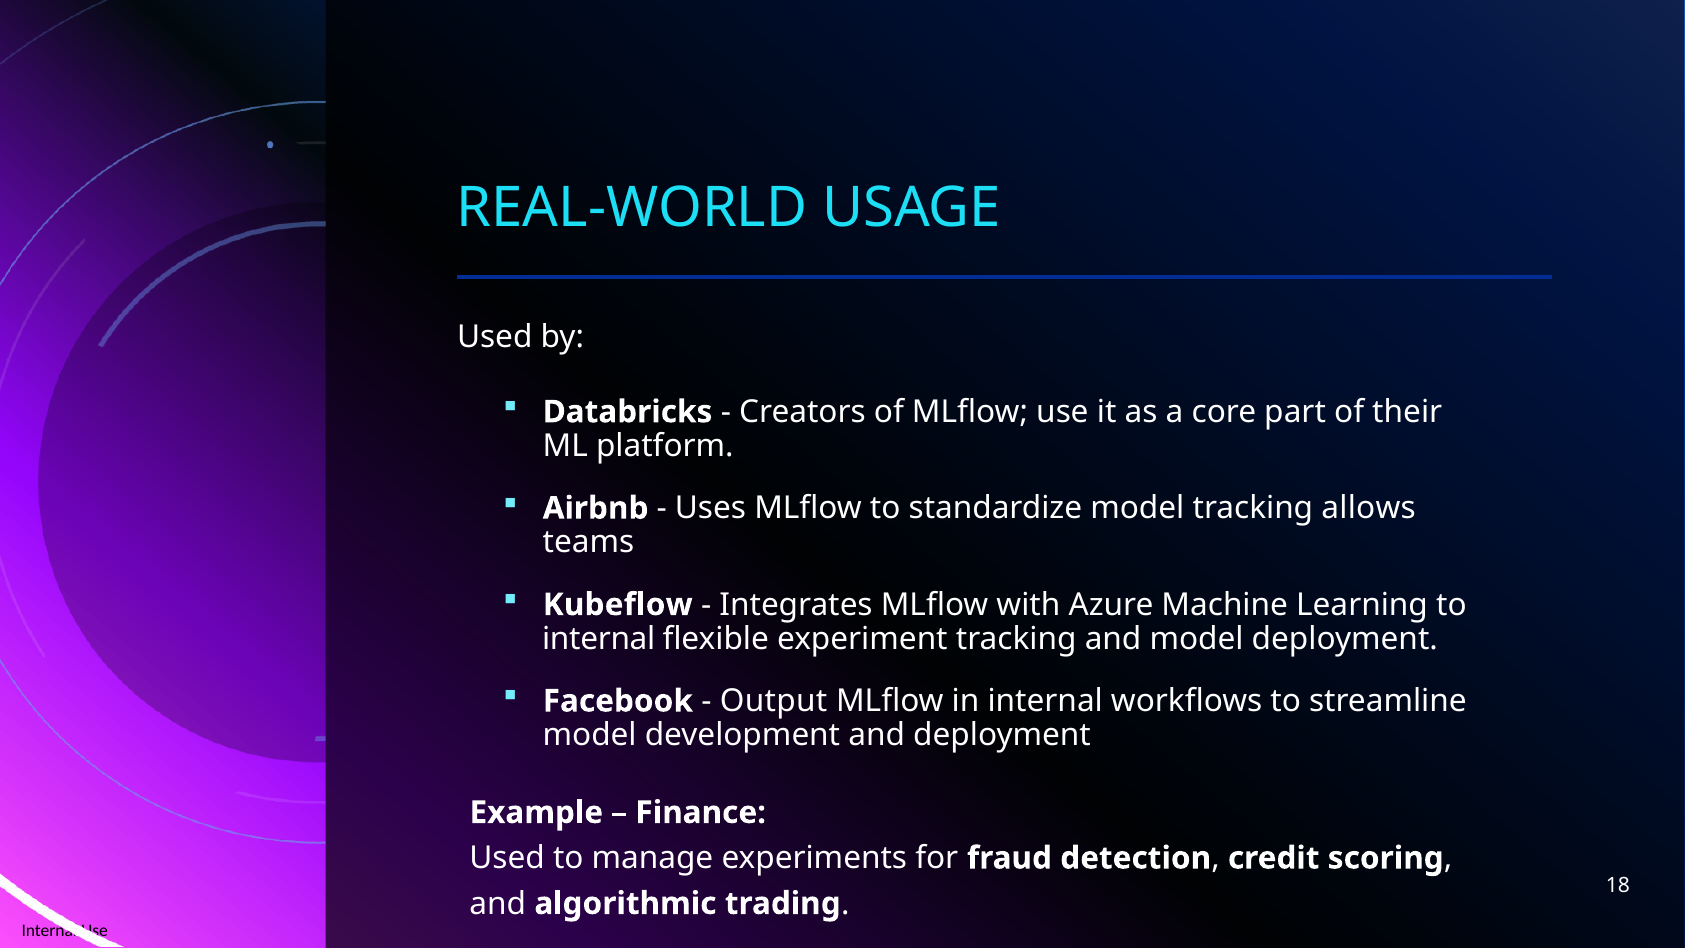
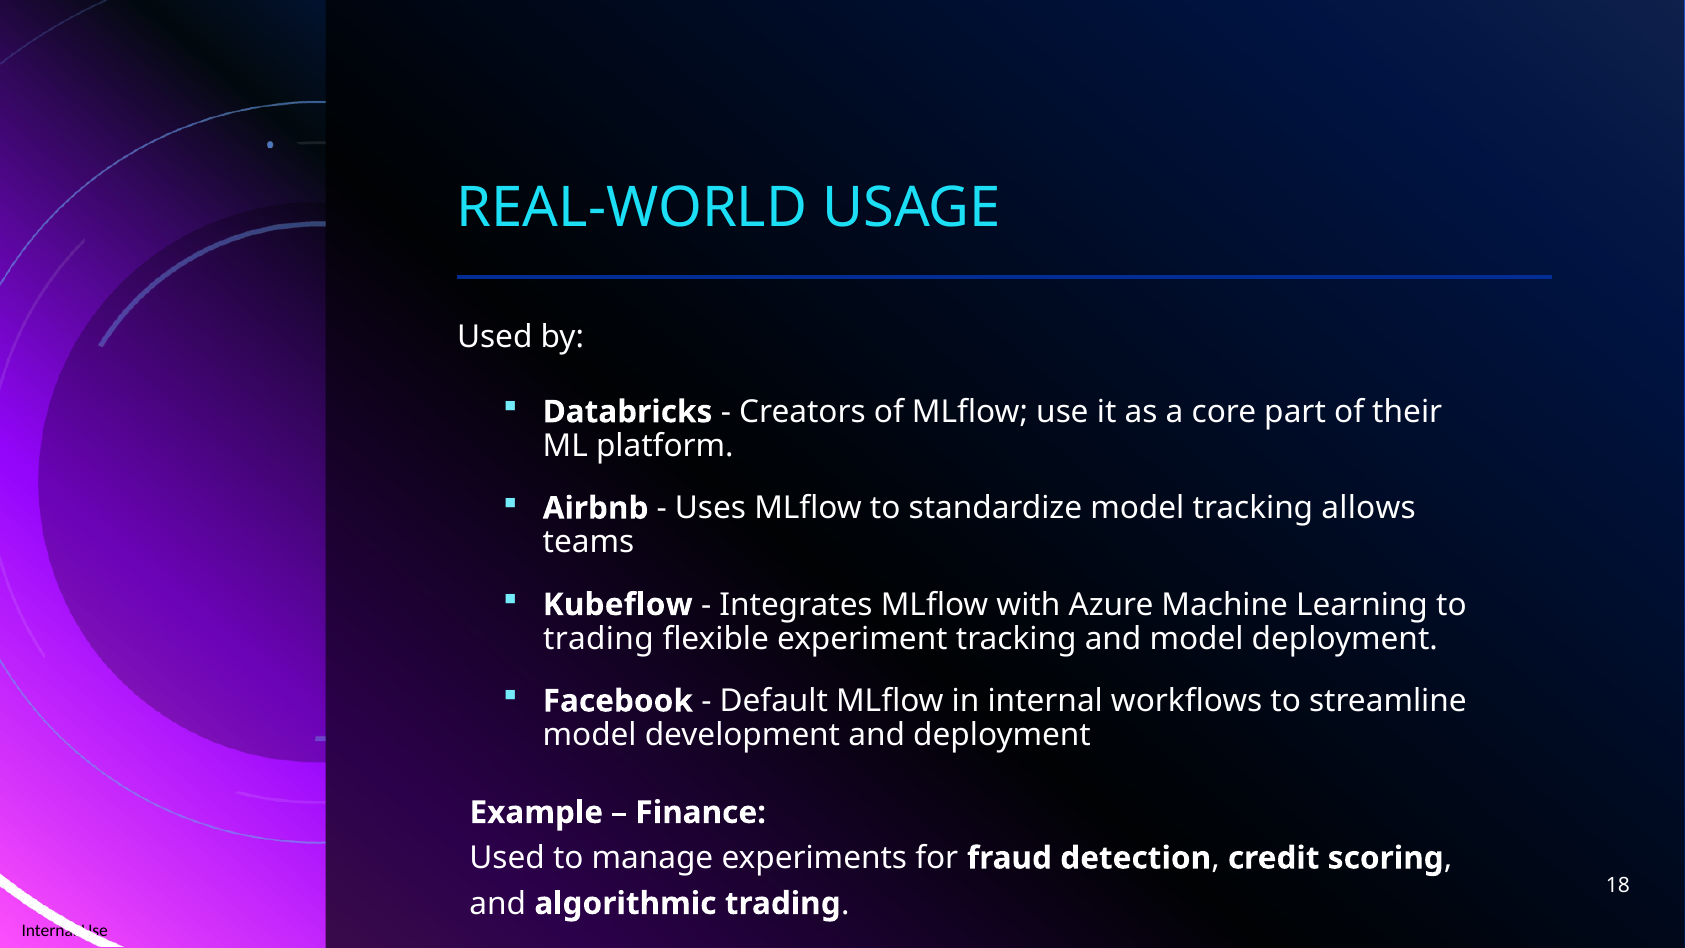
internal at (599, 639): internal -> trading
Output: Output -> Default
